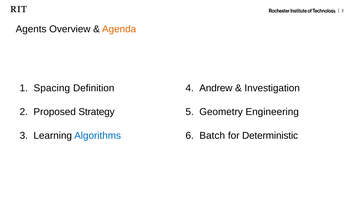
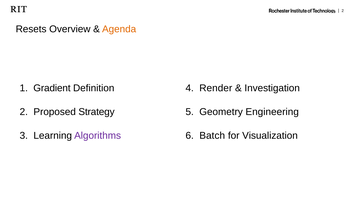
Agents: Agents -> Resets
Spacing: Spacing -> Gradient
Andrew: Andrew -> Render
Algorithms colour: blue -> purple
Deterministic: Deterministic -> Visualization
